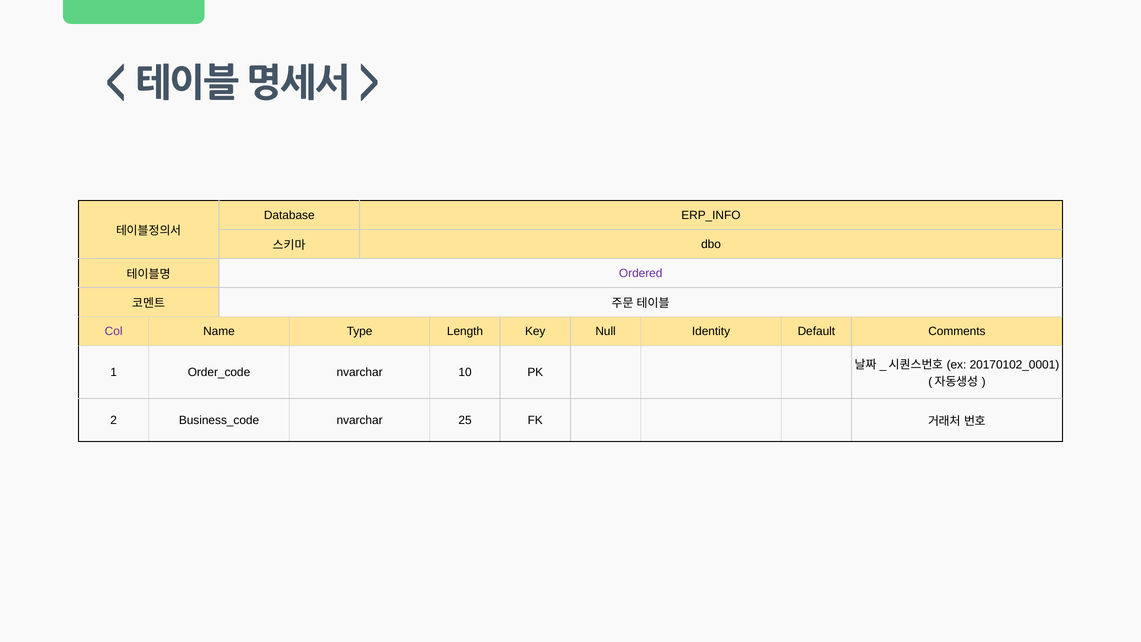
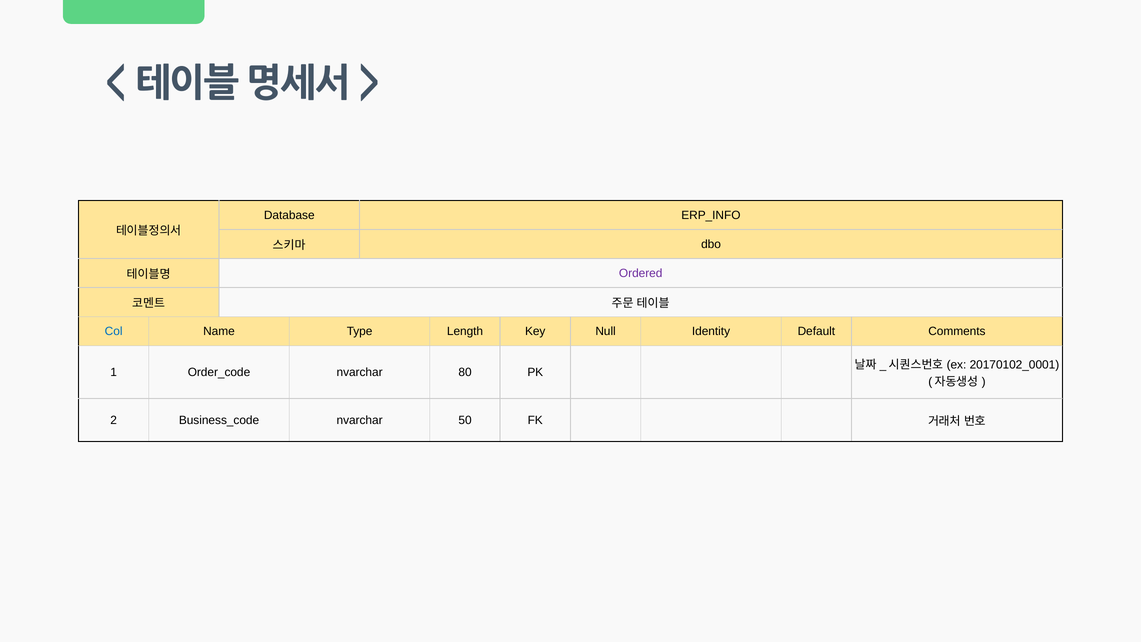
Col colour: purple -> blue
10: 10 -> 80
25: 25 -> 50
